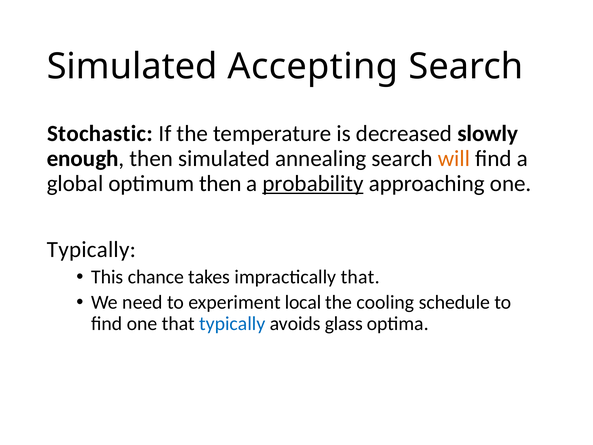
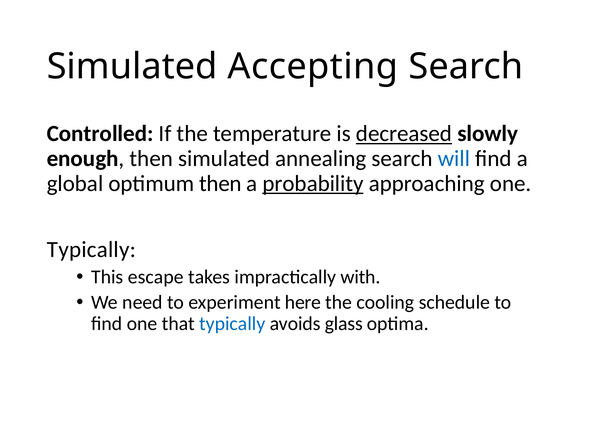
Stochastic: Stochastic -> Controlled
decreased underline: none -> present
will colour: orange -> blue
chance: chance -> escape
impractically that: that -> with
local: local -> here
